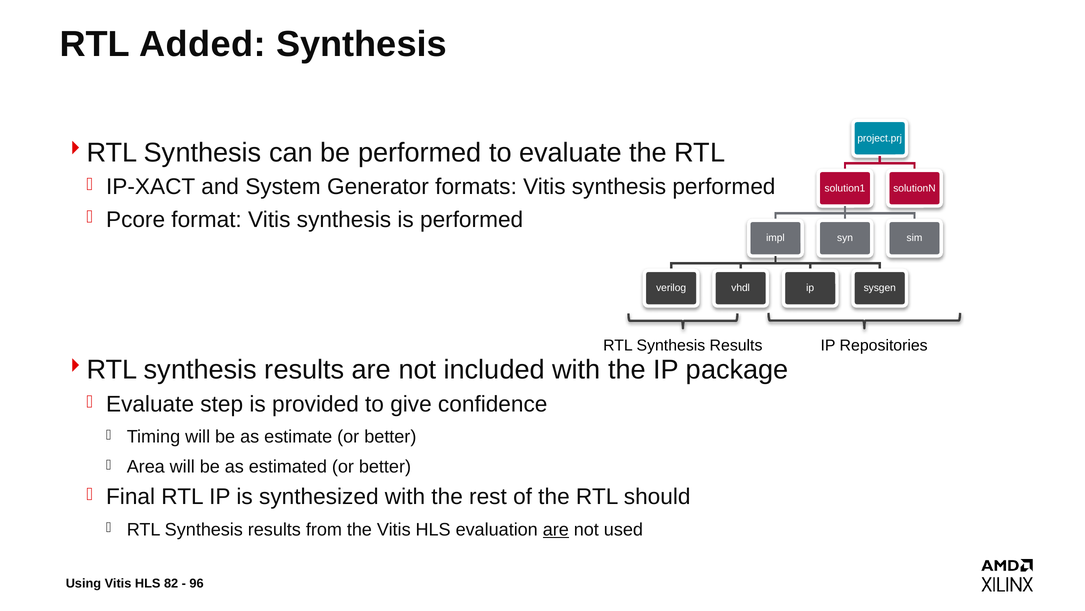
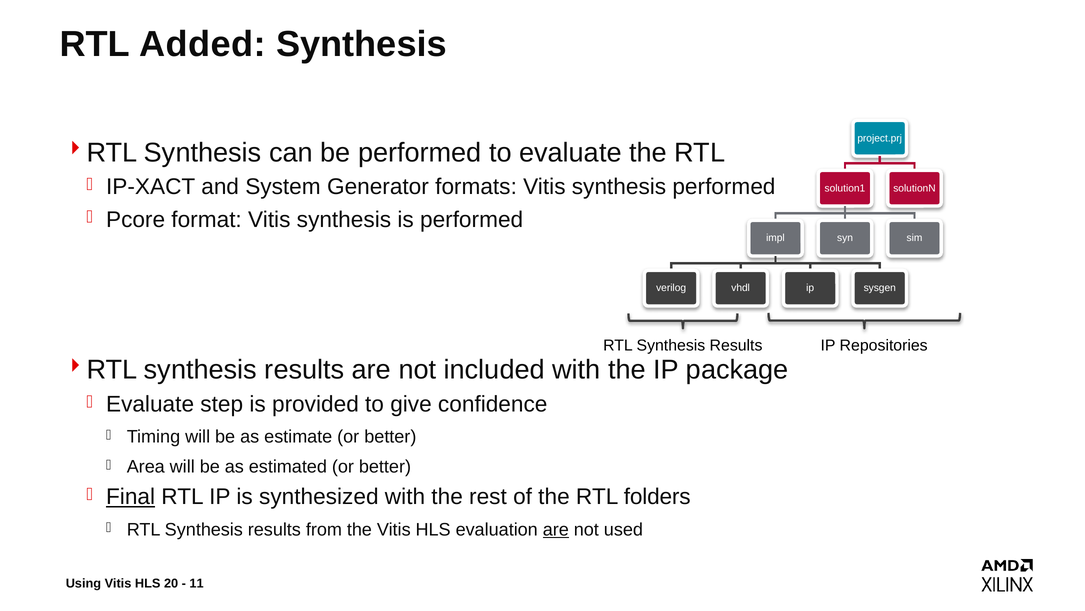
Final underline: none -> present
should: should -> folders
82: 82 -> 20
96: 96 -> 11
